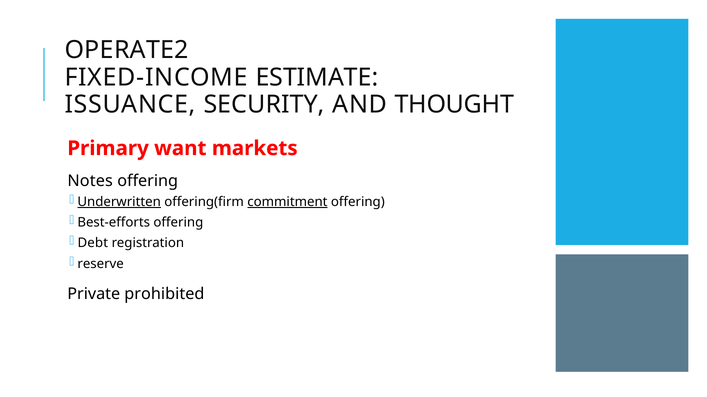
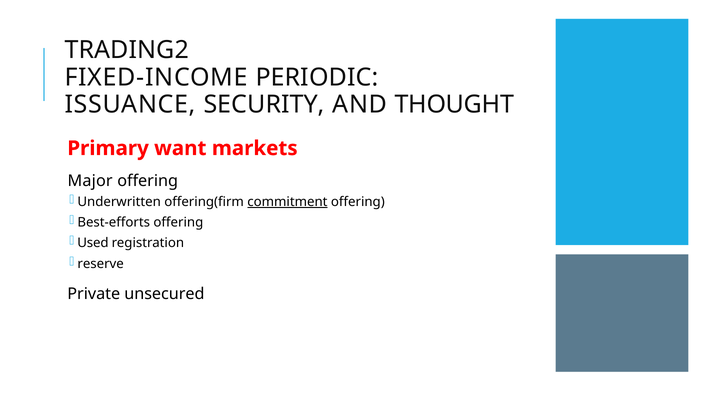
OPERATE2: OPERATE2 -> TRADING2
ESTIMATE: ESTIMATE -> PERIODIC
Notes: Notes -> Major
Underwritten underline: present -> none
Debt: Debt -> Used
prohibited: prohibited -> unsecured
